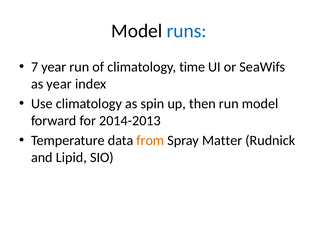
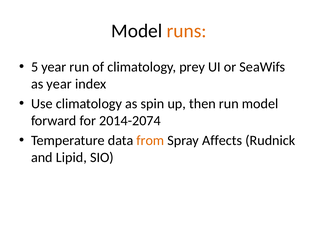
runs colour: blue -> orange
7: 7 -> 5
time: time -> prey
2014-2013: 2014-2013 -> 2014-2074
Matter: Matter -> Affects
